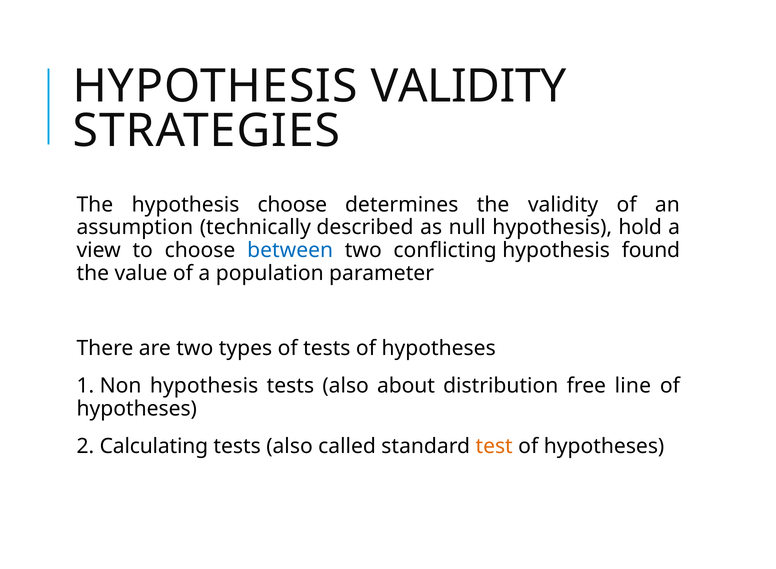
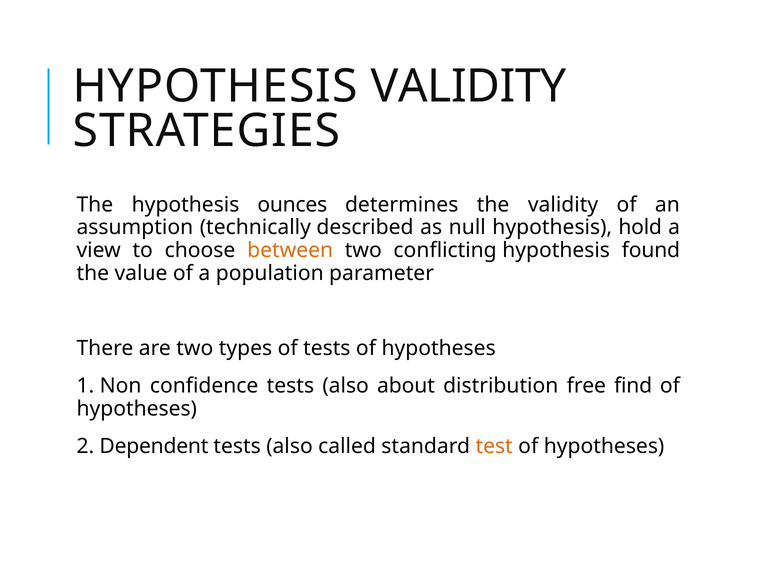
hypothesis choose: choose -> ounces
between colour: blue -> orange
Non hypothesis: hypothesis -> confidence
line: line -> find
Calculating: Calculating -> Dependent
